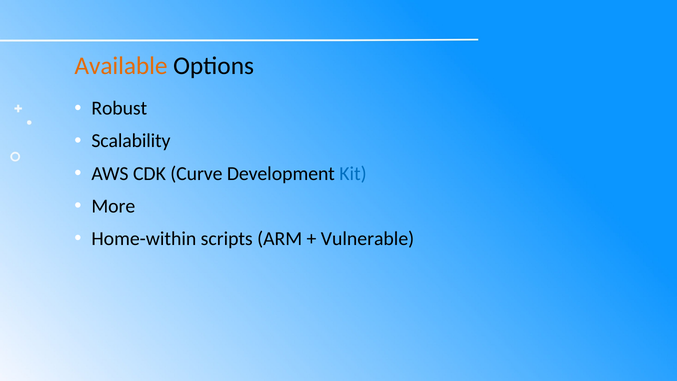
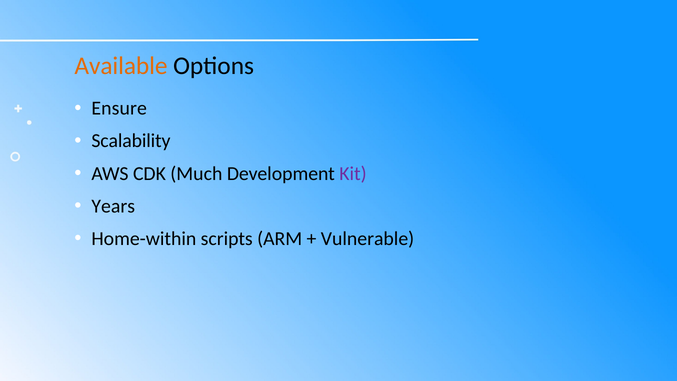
Robust: Robust -> Ensure
Curve: Curve -> Much
Kit colour: blue -> purple
More: More -> Years
